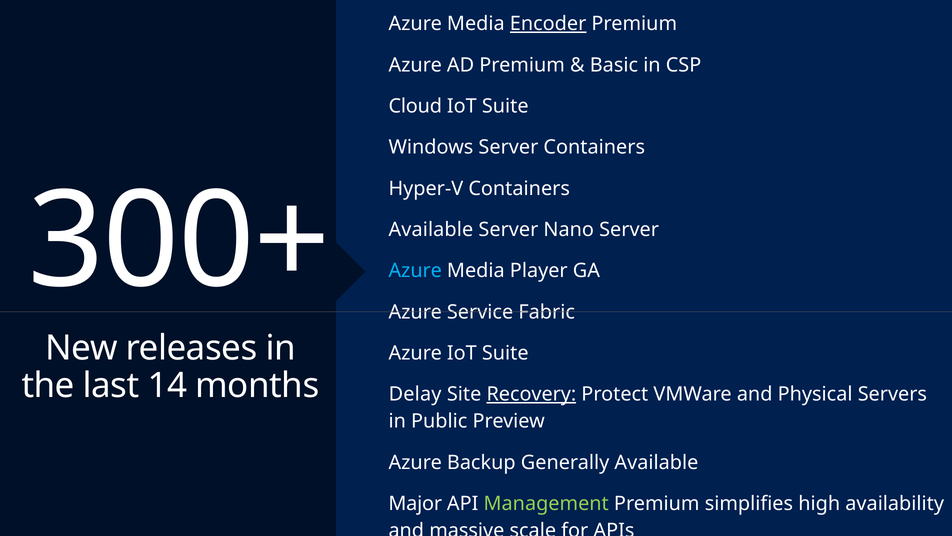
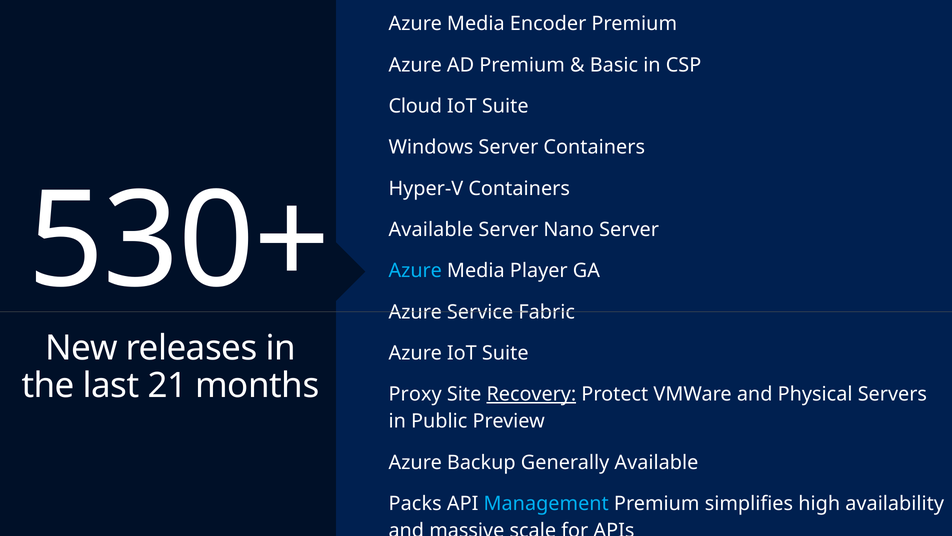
Encoder underline: present -> none
300+: 300+ -> 530+
14: 14 -> 21
Delay at (415, 394): Delay -> Proxy
Major at (415, 503): Major -> Packs
Management at (546, 503) colour: light green -> light blue
